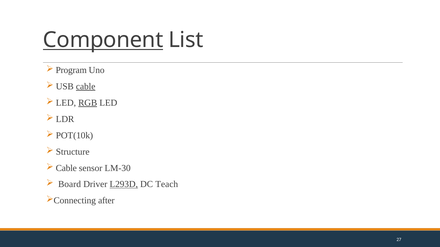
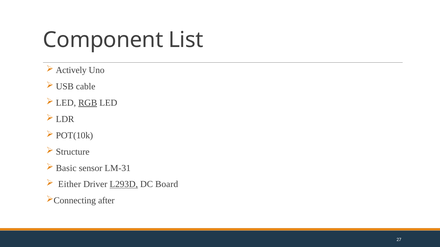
Component underline: present -> none
Program: Program -> Actively
cable at (86, 87) underline: present -> none
Cable at (66, 168): Cable -> Basic
LM-30: LM-30 -> LM-31
Board: Board -> Either
Teach: Teach -> Board
